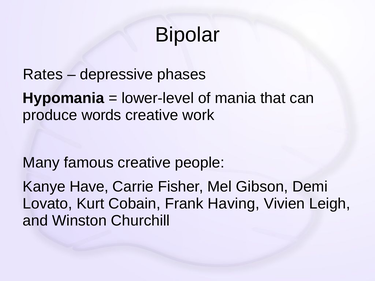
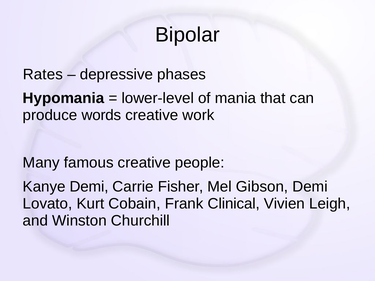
Kanye Have: Have -> Demi
Having: Having -> Clinical
